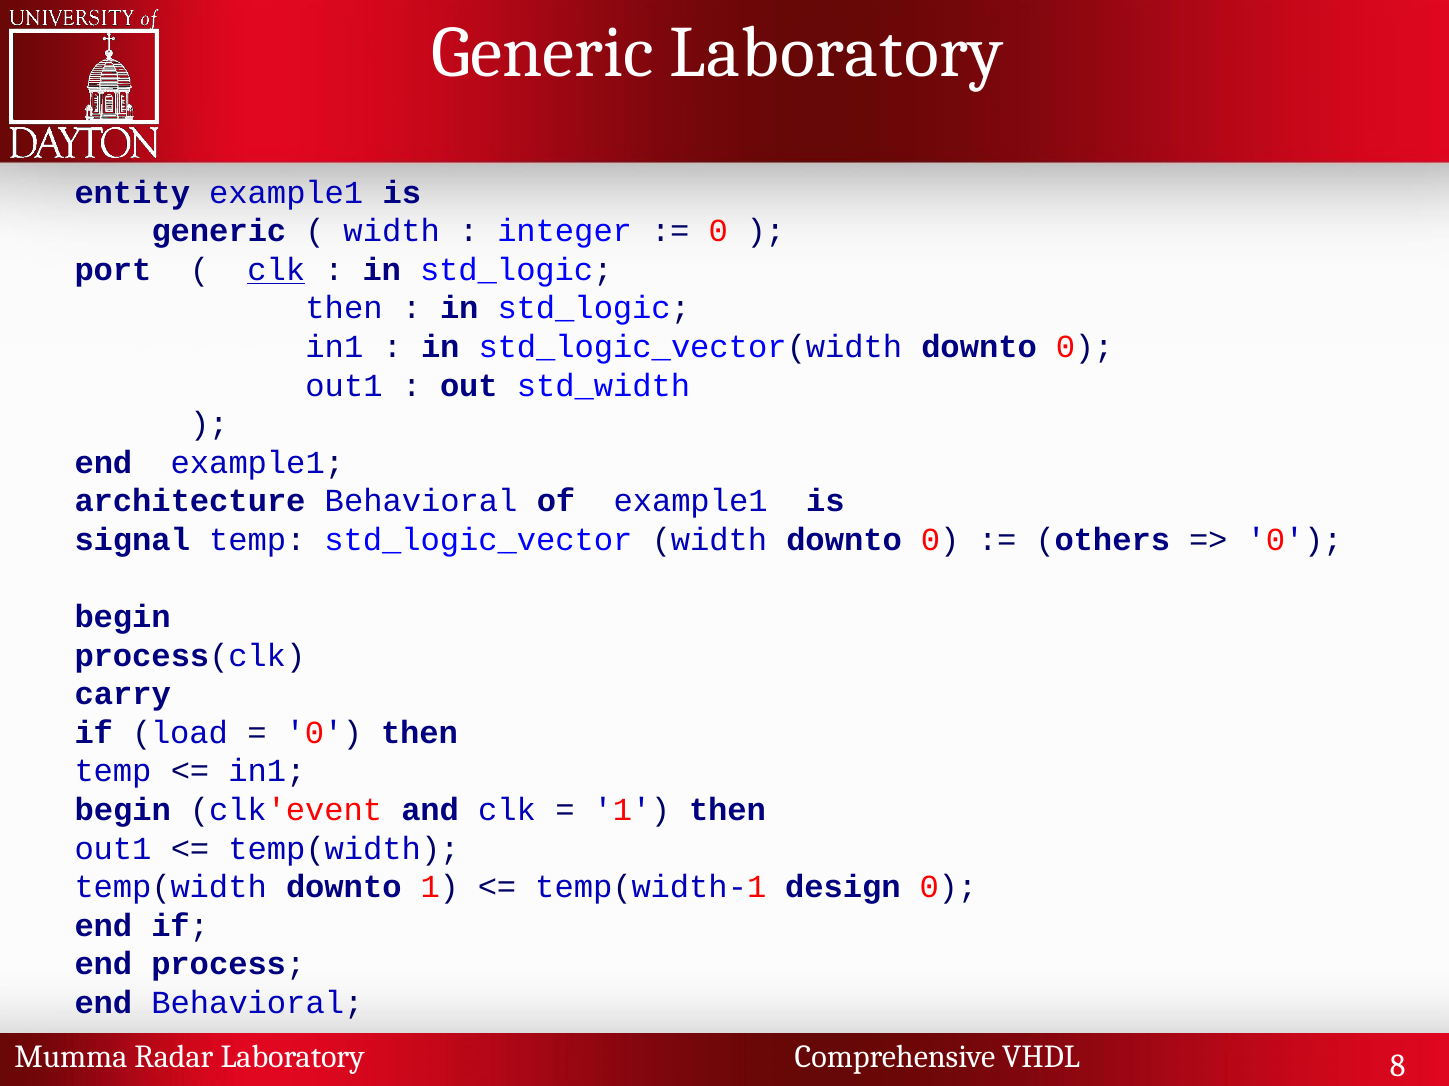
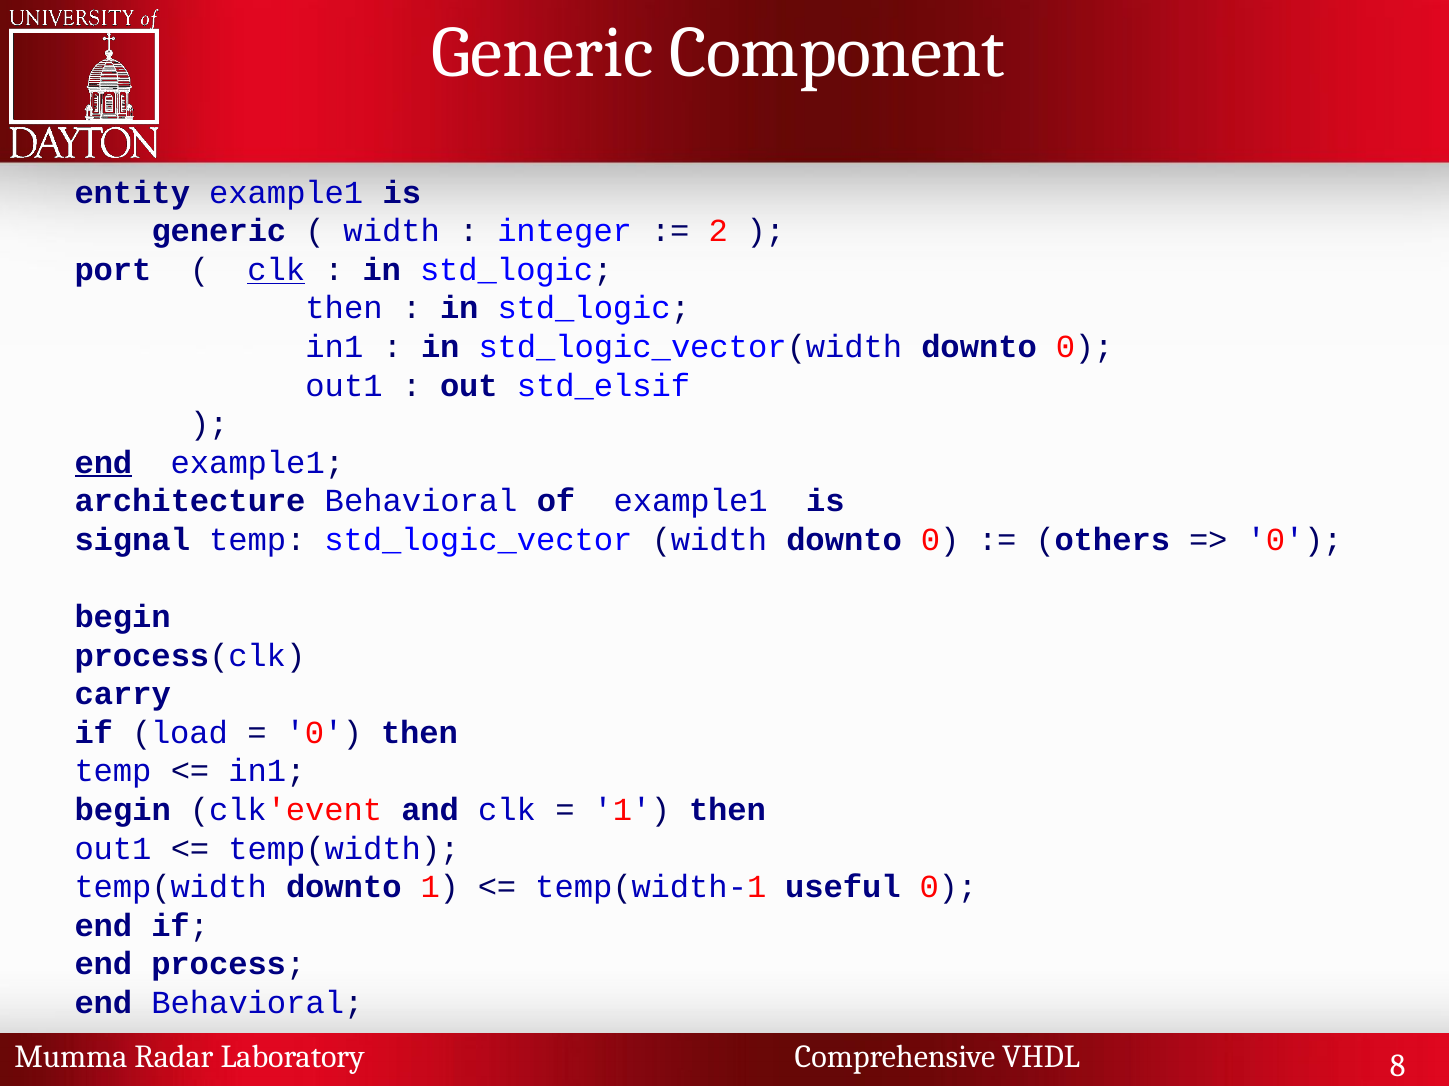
Generic Laboratory: Laboratory -> Component
0 at (718, 231): 0 -> 2
std_width: std_width -> std_elsif
end at (103, 463) underline: none -> present
design: design -> useful
